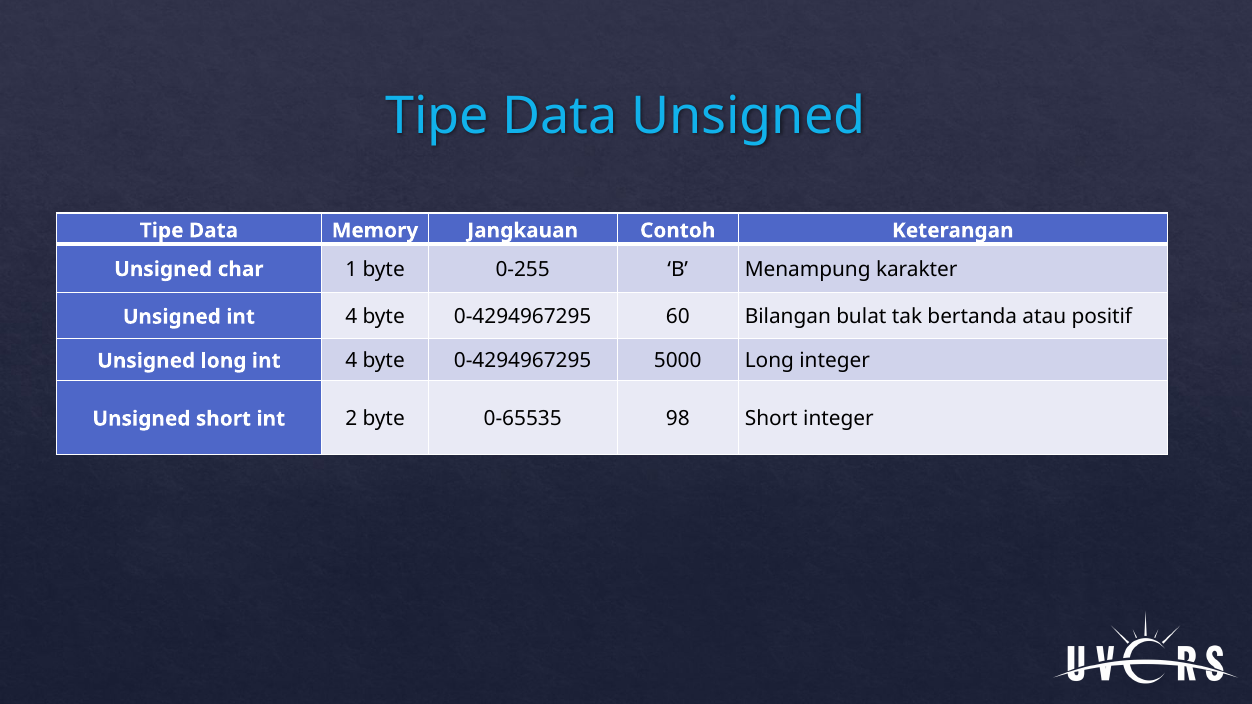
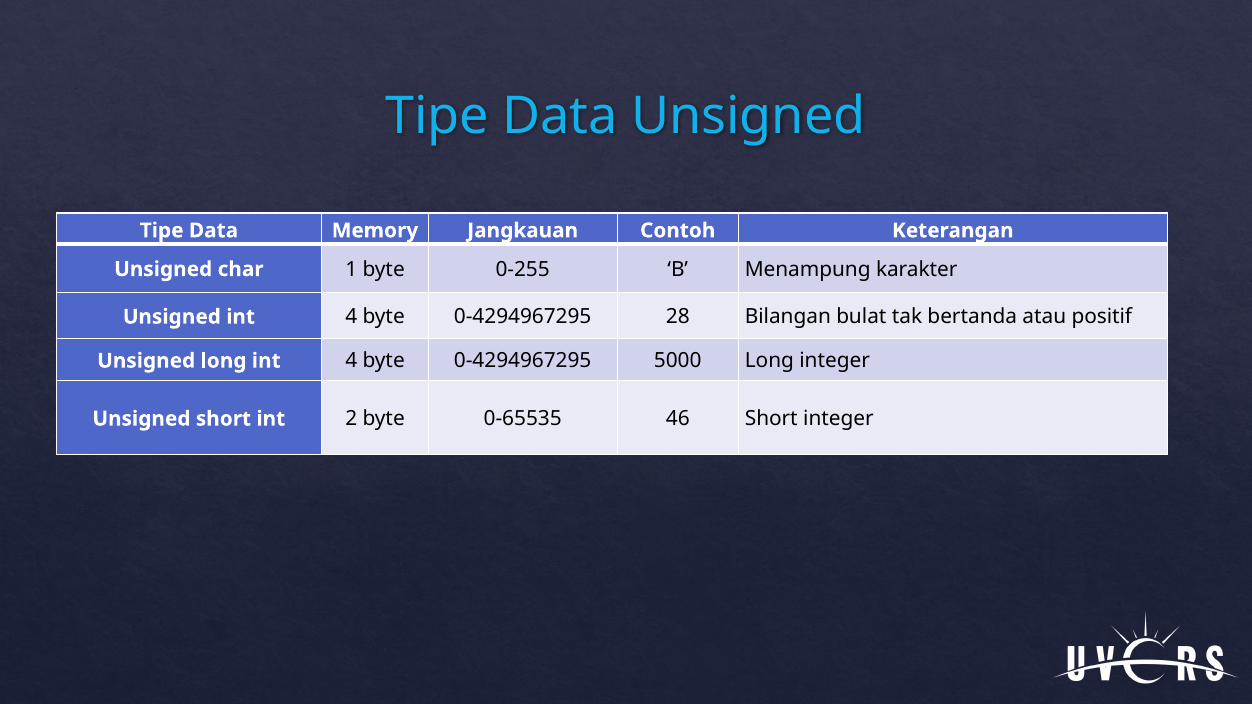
60: 60 -> 28
98: 98 -> 46
